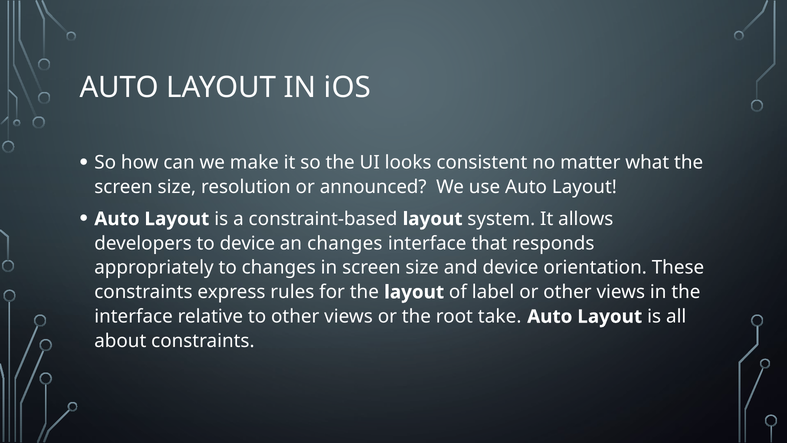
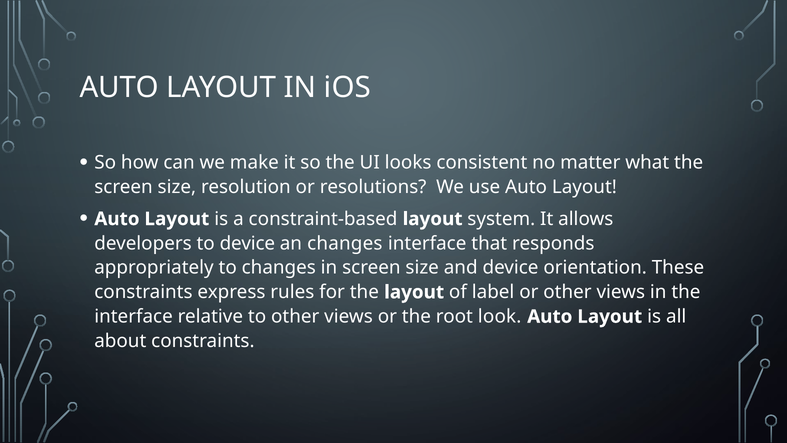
announced: announced -> resolutions
take: take -> look
